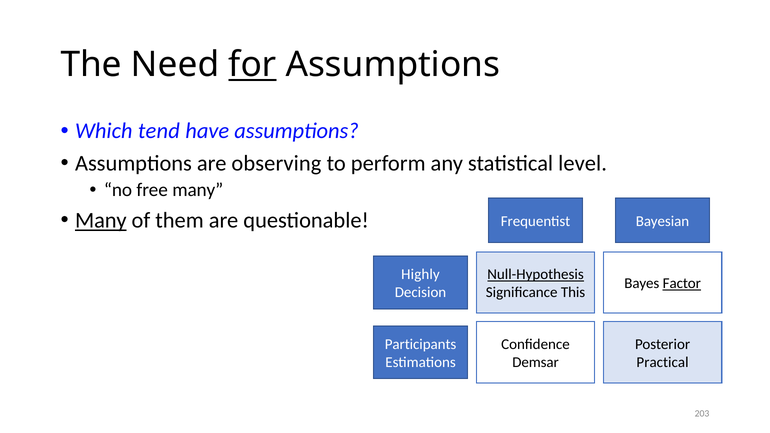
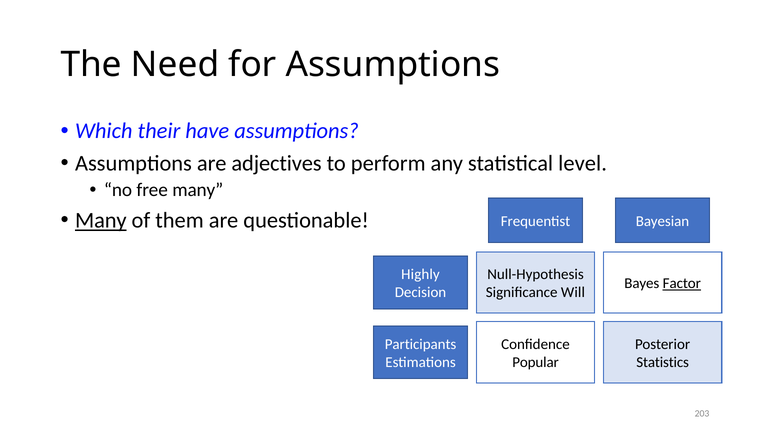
for underline: present -> none
tend: tend -> their
observing: observing -> adjectives
Null-Hypothesis underline: present -> none
This: This -> Will
Demsar: Demsar -> Popular
Practical: Practical -> Statistics
